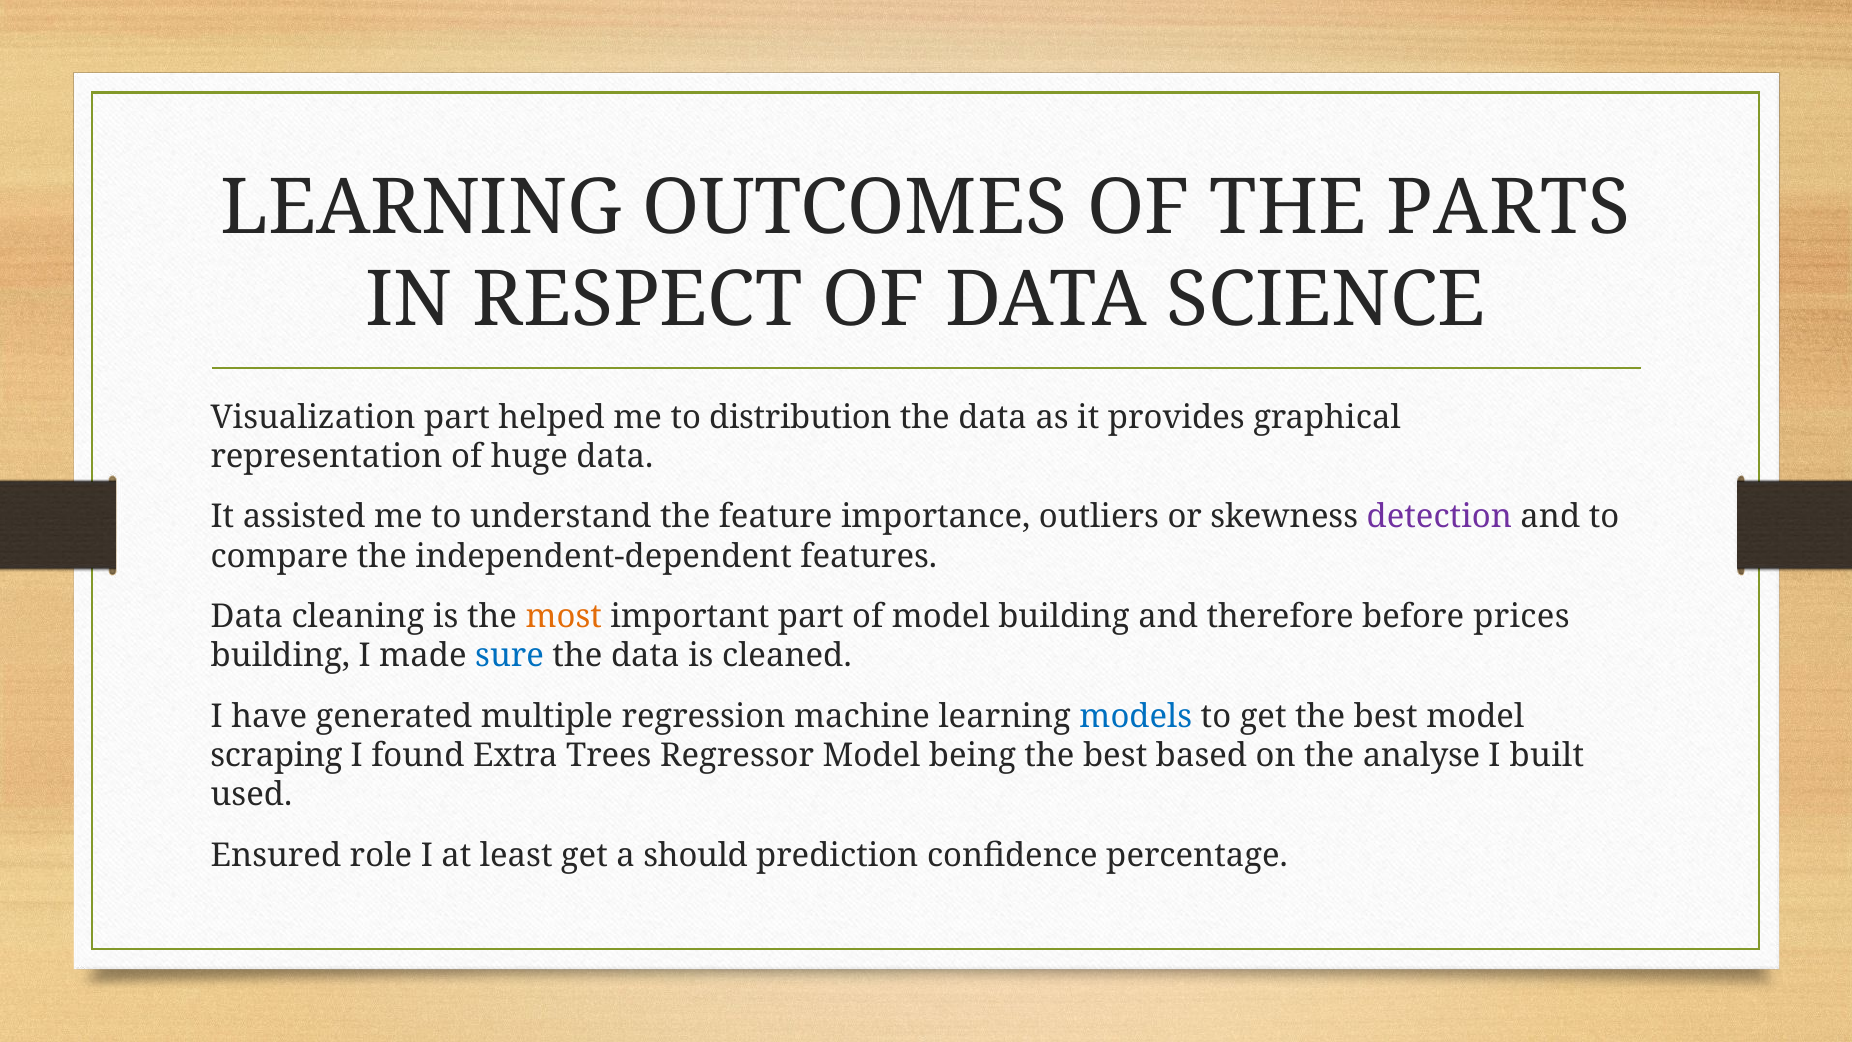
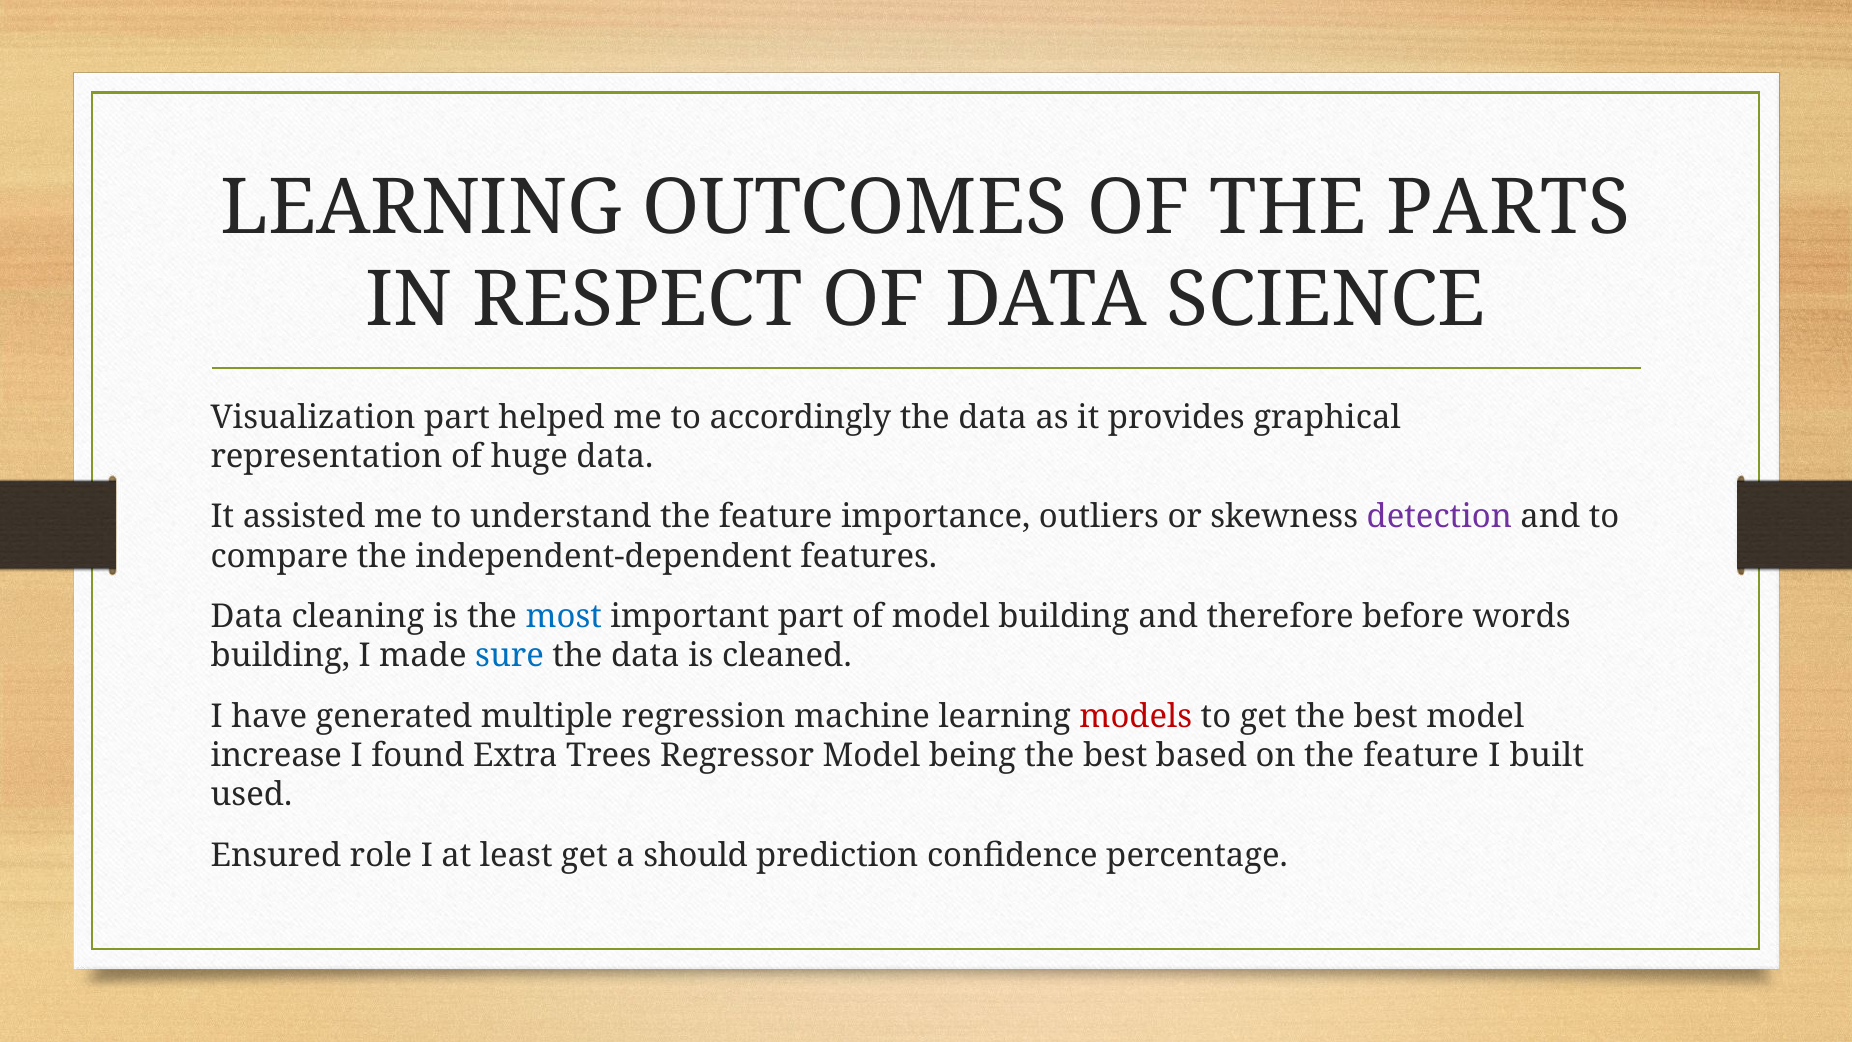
distribution: distribution -> accordingly
most colour: orange -> blue
prices: prices -> words
models colour: blue -> red
scraping: scraping -> increase
on the analyse: analyse -> feature
